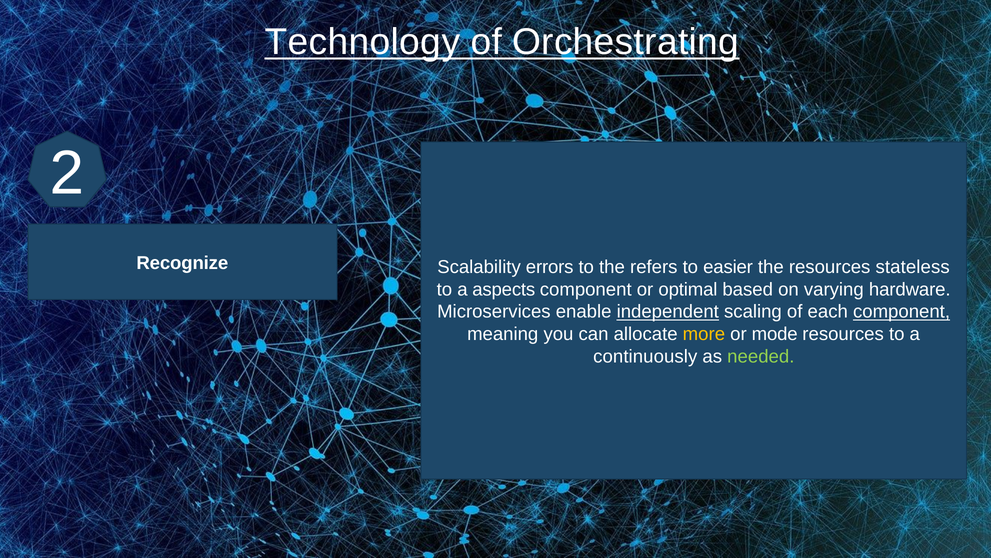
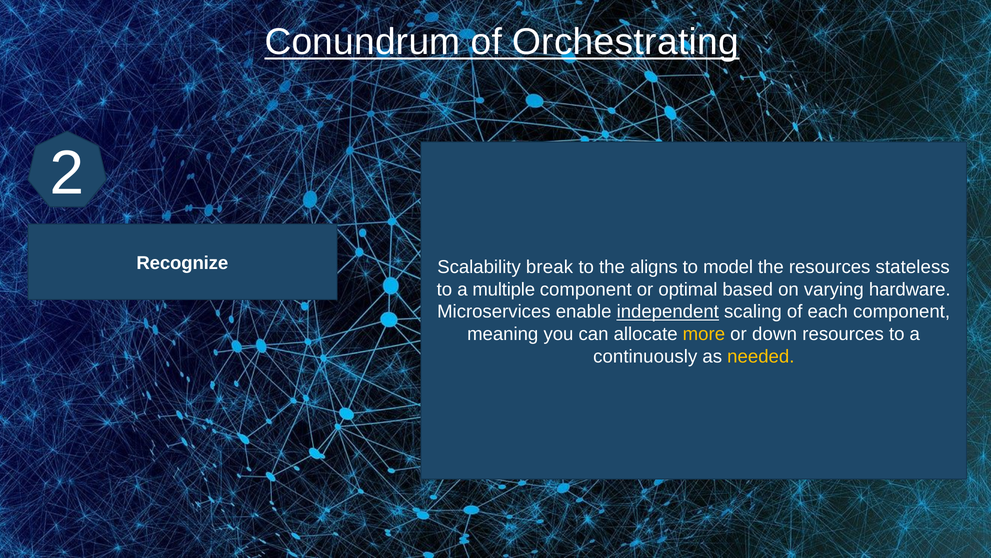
Technology: Technology -> Conundrum
errors: errors -> break
refers: refers -> aligns
easier: easier -> model
aspects: aspects -> multiple
component at (902, 312) underline: present -> none
mode: mode -> down
needed colour: light green -> yellow
